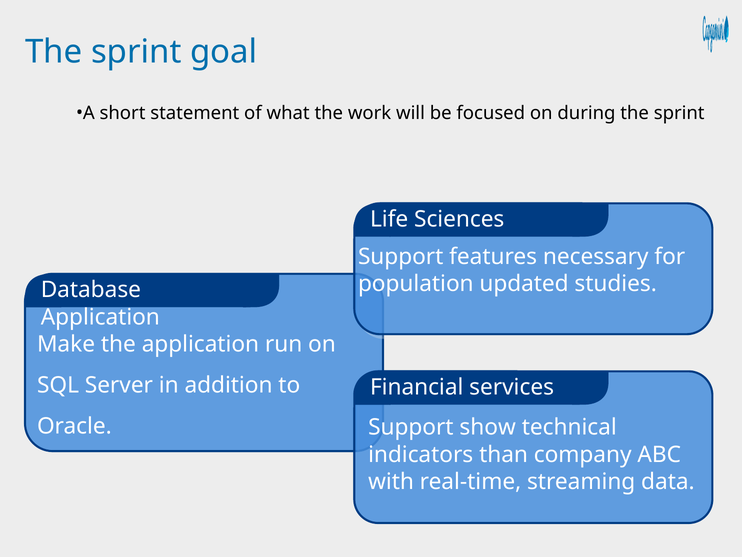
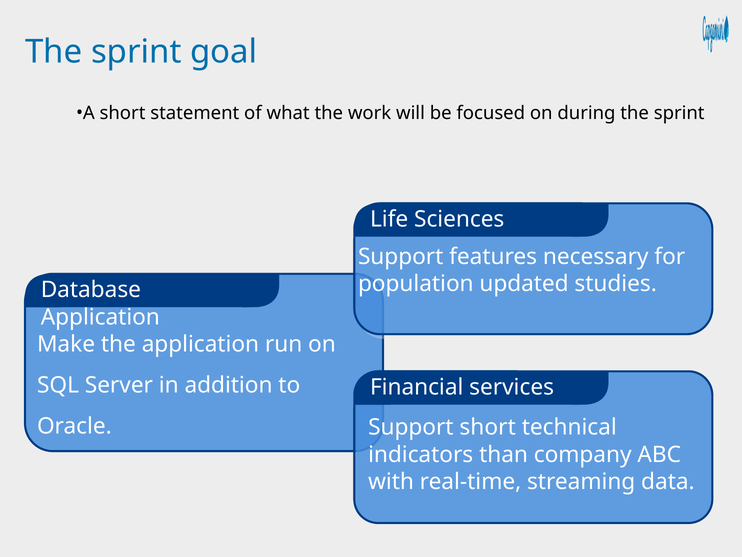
Support show: show -> short
